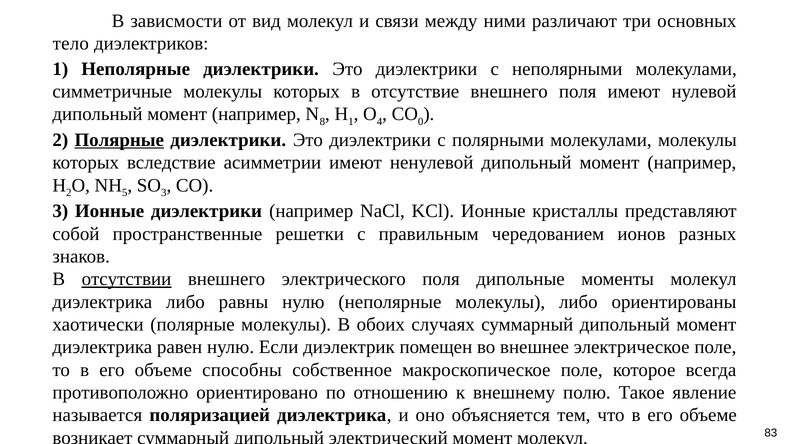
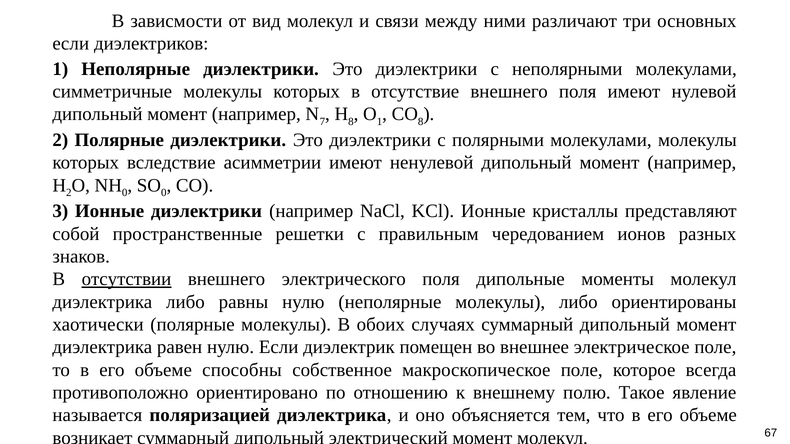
тело at (71, 44): тело -> если
8: 8 -> 7
1 at (351, 122): 1 -> 8
4 at (380, 122): 4 -> 1
CO 0: 0 -> 8
Полярные at (119, 140) underline: present -> none
5 at (125, 193): 5 -> 0
3 at (164, 193): 3 -> 0
83: 83 -> 67
